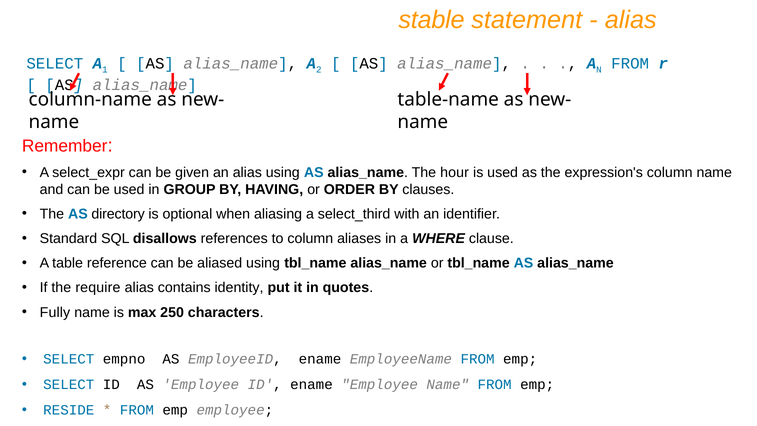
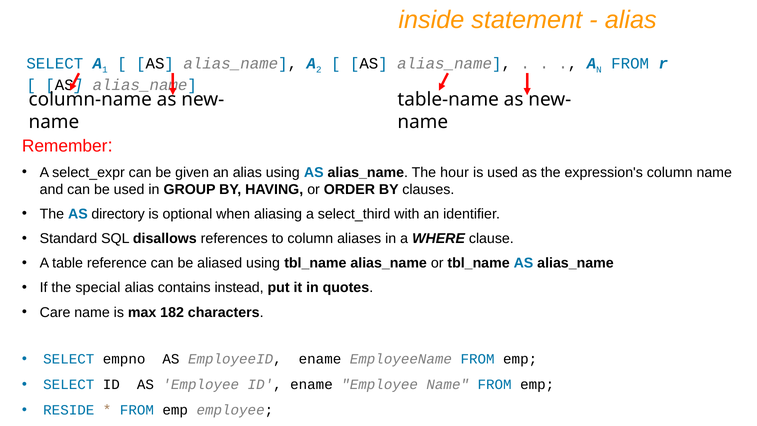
stable: stable -> inside
require: require -> special
identity: identity -> instead
Fully: Fully -> Care
250: 250 -> 182
